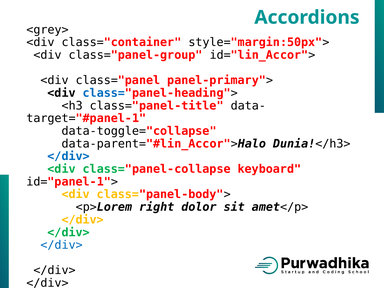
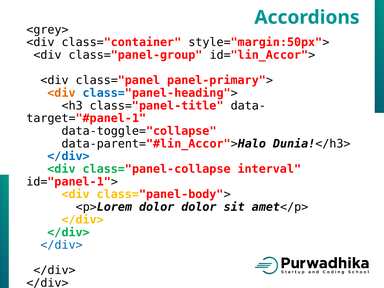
<div at (62, 93) colour: black -> orange
keyboard: keyboard -> interval
<p>Lorem right: right -> dolor
